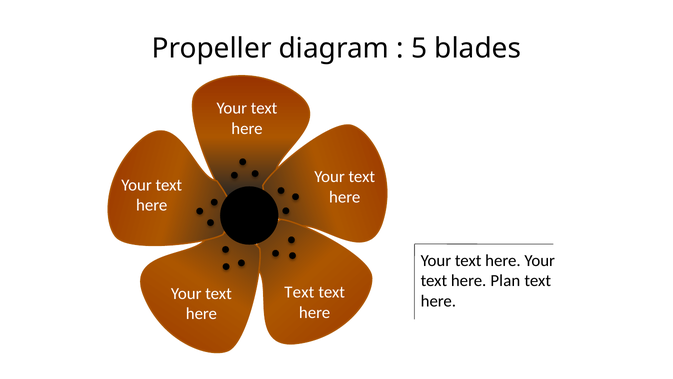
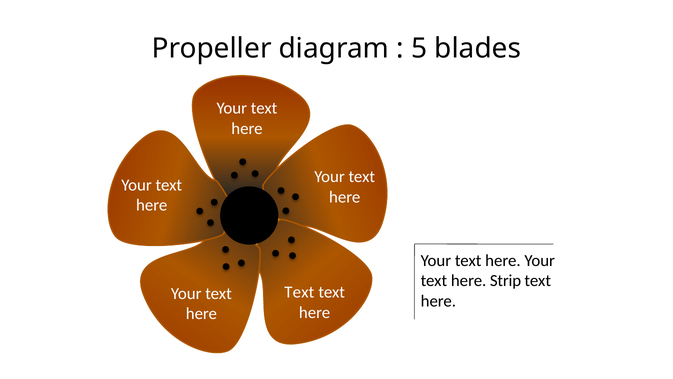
Plan: Plan -> Strip
